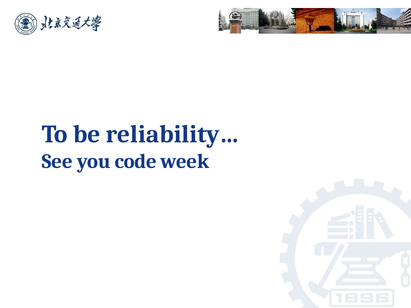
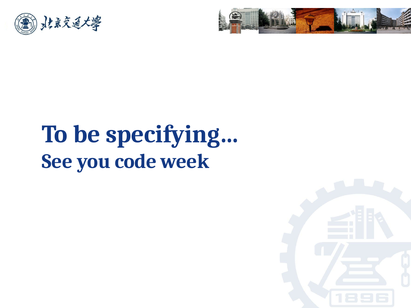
reliability…: reliability… -> specifying…
